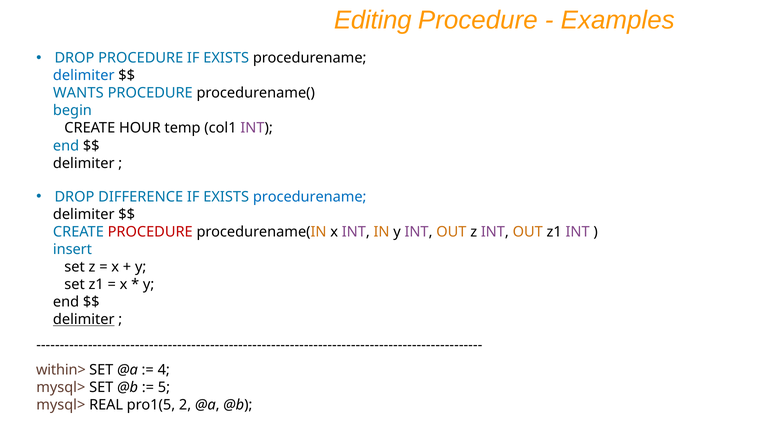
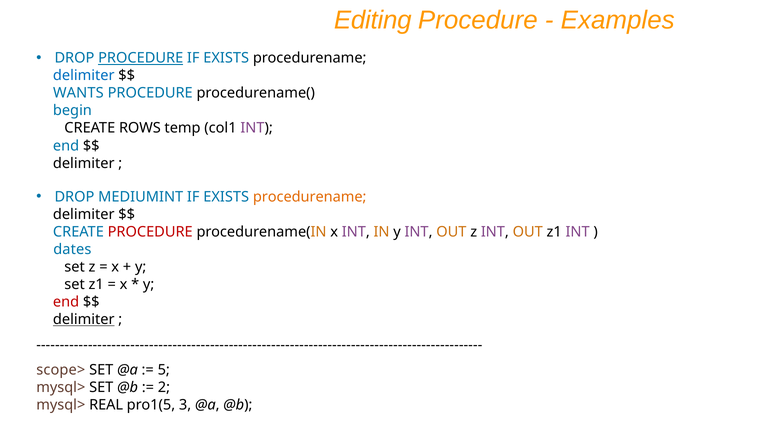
PROCEDURE at (141, 58) underline: none -> present
HOUR: HOUR -> ROWS
DIFFERENCE: DIFFERENCE -> MEDIUMINT
procedurename at (310, 197) colour: blue -> orange
insert: insert -> dates
end at (66, 302) colour: black -> red
within>: within> -> scope>
4: 4 -> 5
5: 5 -> 2
2: 2 -> 3
